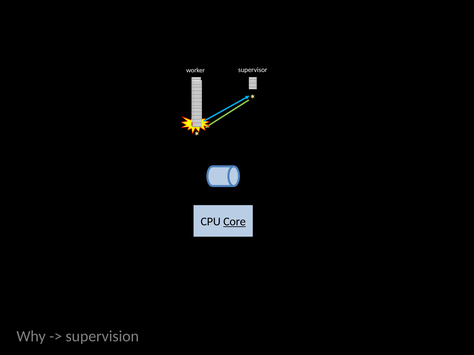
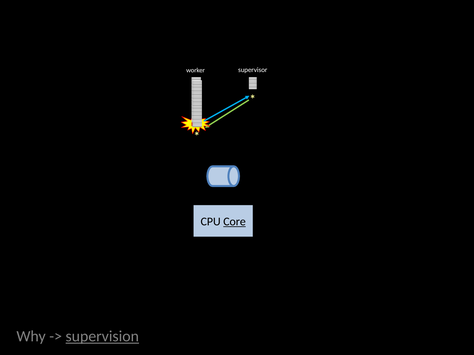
supervision underline: none -> present
